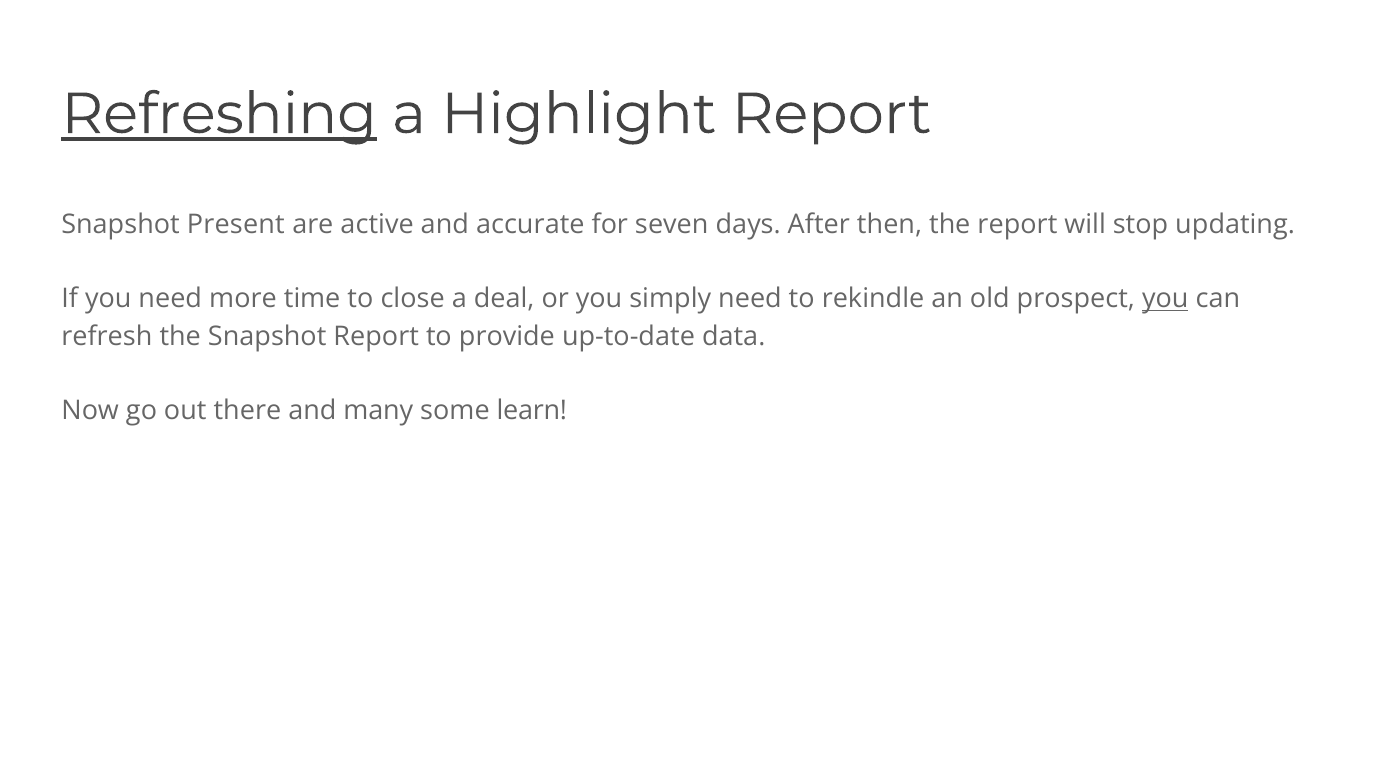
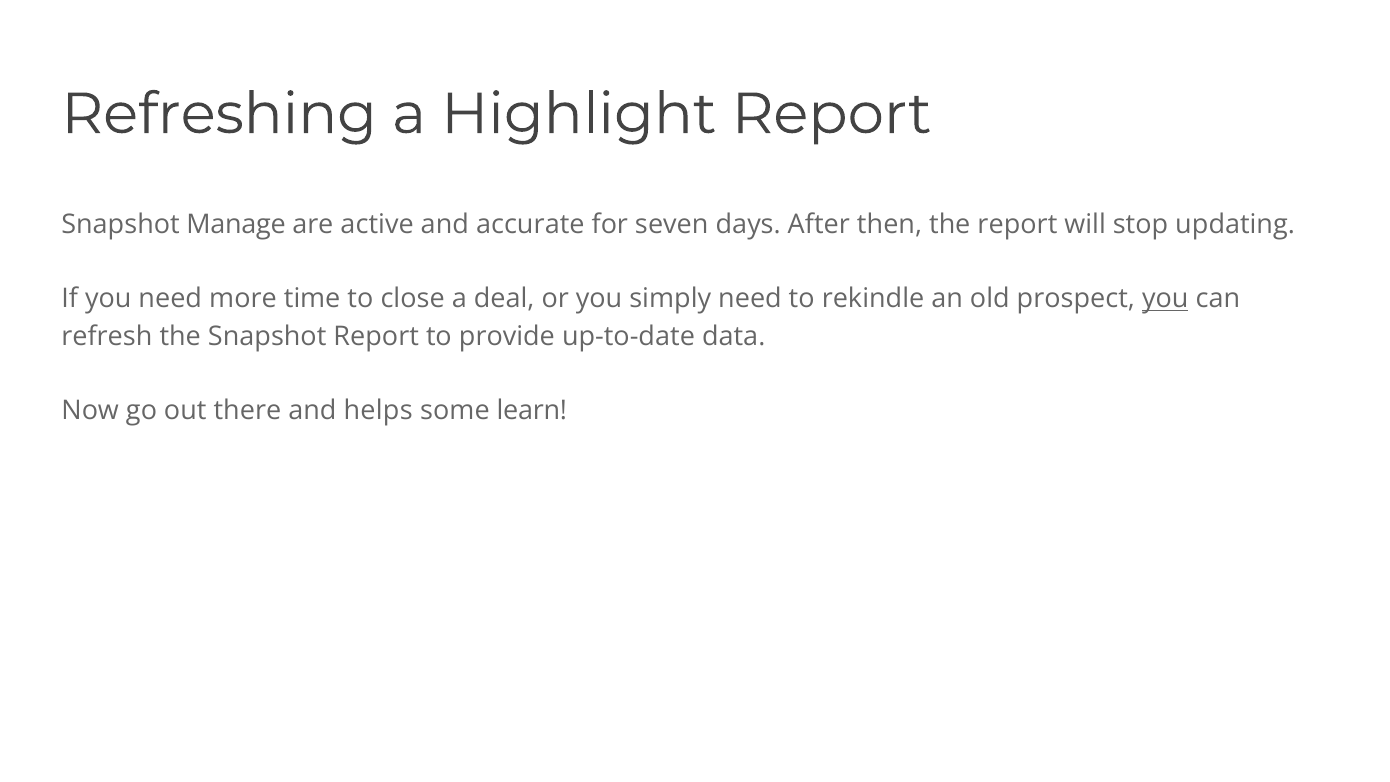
Refreshing underline: present -> none
Present: Present -> Manage
many: many -> helps
